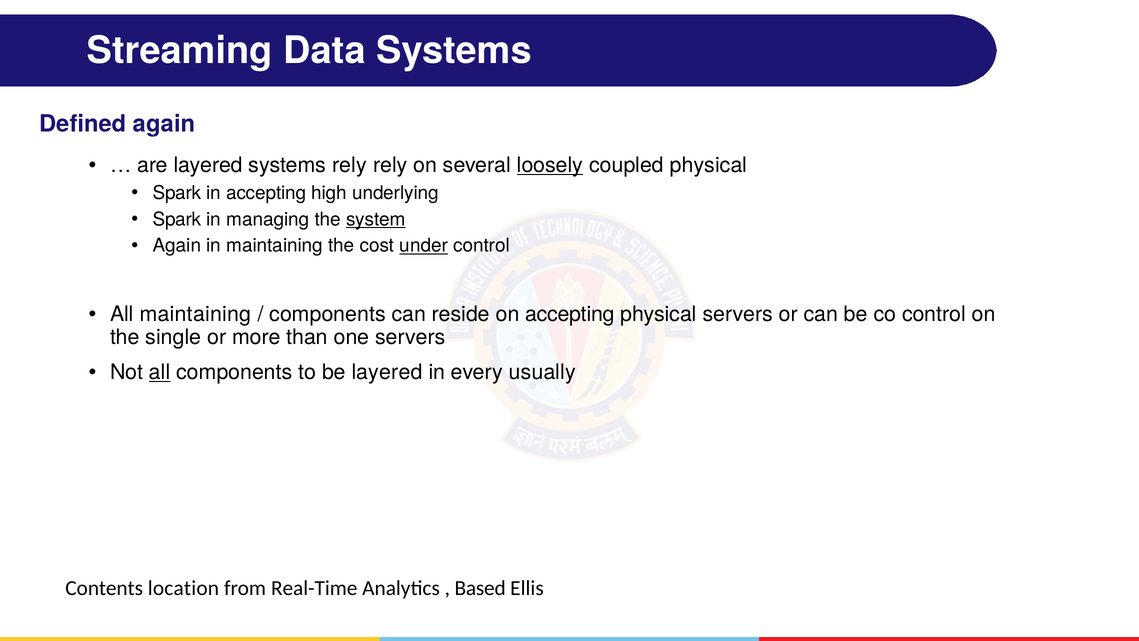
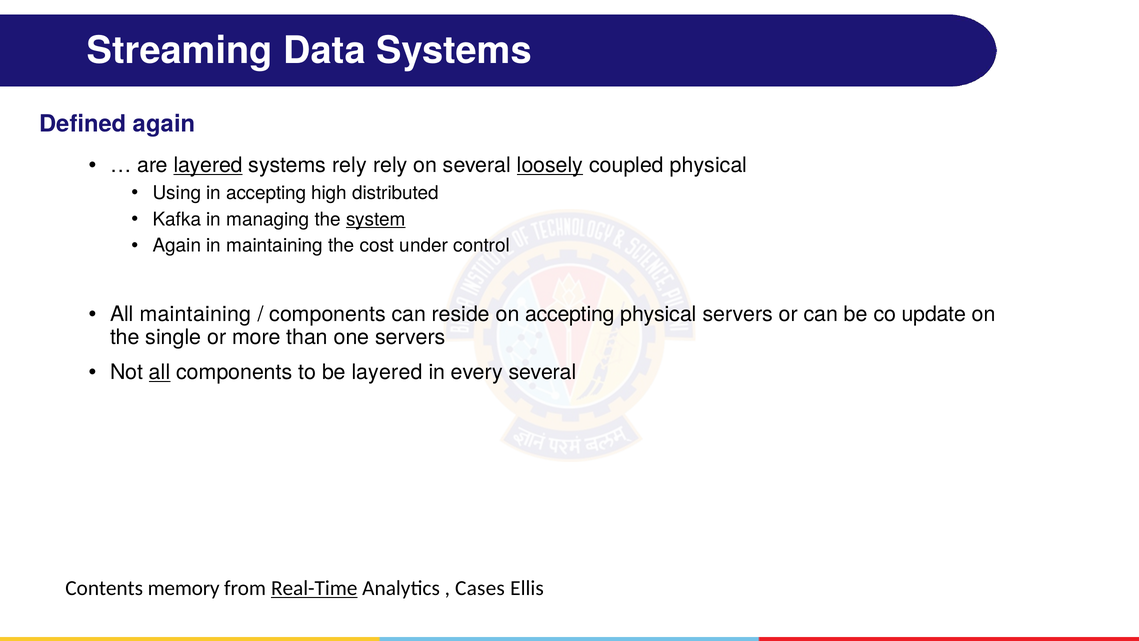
layered at (208, 165) underline: none -> present
Spark at (177, 193): Spark -> Using
underlying: underlying -> distributed
Spark at (177, 219): Spark -> Kafka
under underline: present -> none
co control: control -> update
every usually: usually -> several
location: location -> memory
Real-Time underline: none -> present
Based: Based -> Cases
